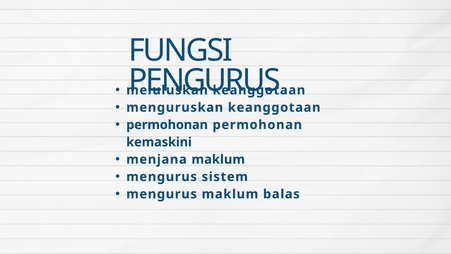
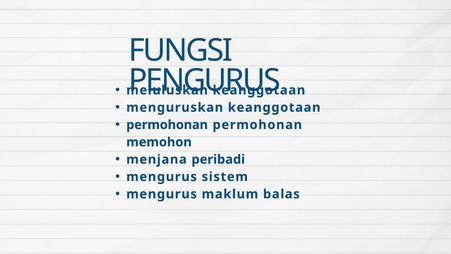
kemaskini: kemaskini -> memohon
menjana maklum: maklum -> peribadi
